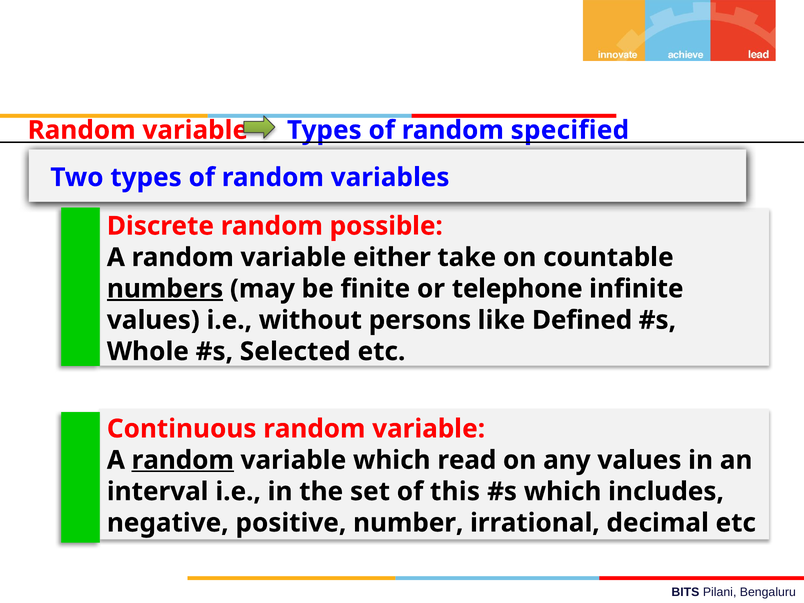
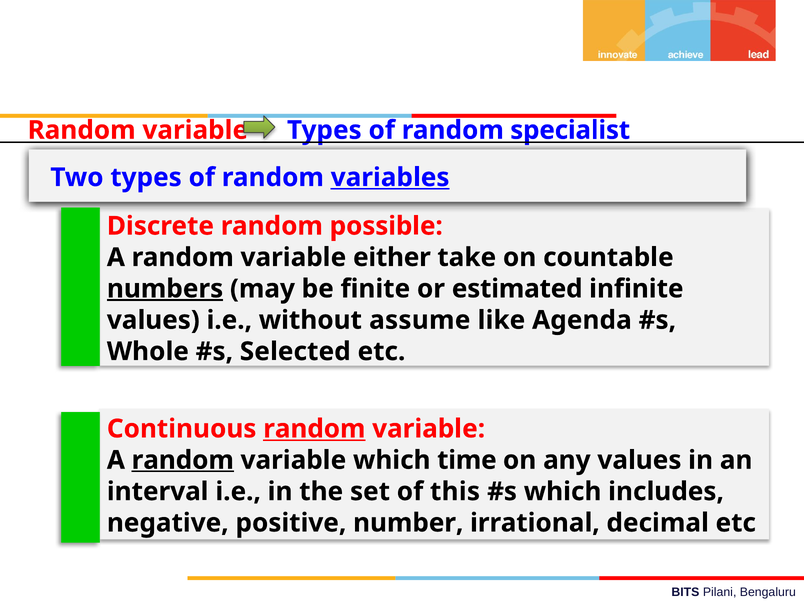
specified: specified -> specialist
variables underline: none -> present
telephone: telephone -> estimated
persons: persons -> assume
Defined: Defined -> Agenda
random at (314, 429) underline: none -> present
read: read -> time
